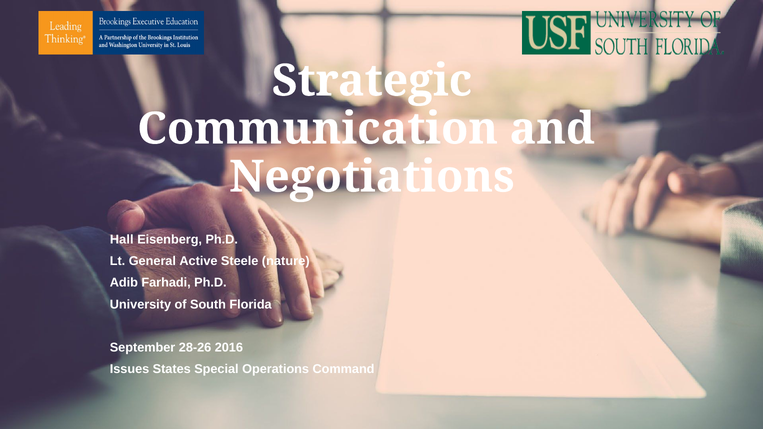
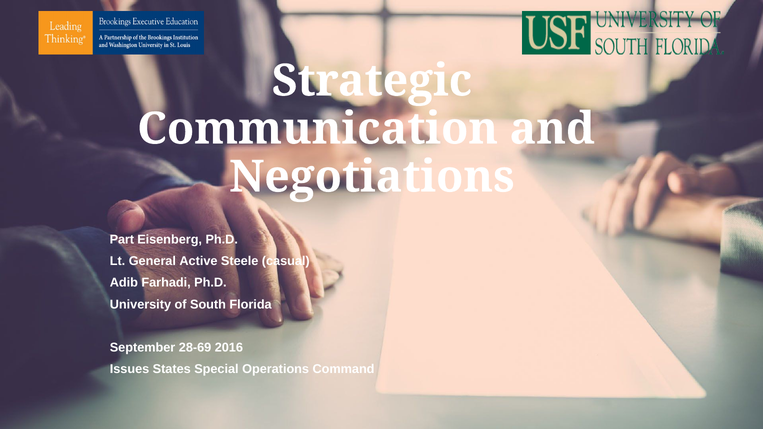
Hall: Hall -> Part
nature: nature -> casual
28-26: 28-26 -> 28-69
